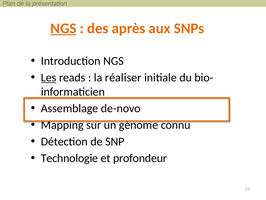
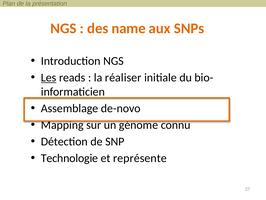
NGS at (63, 28) underline: present -> none
après: après -> name
profondeur: profondeur -> représente
